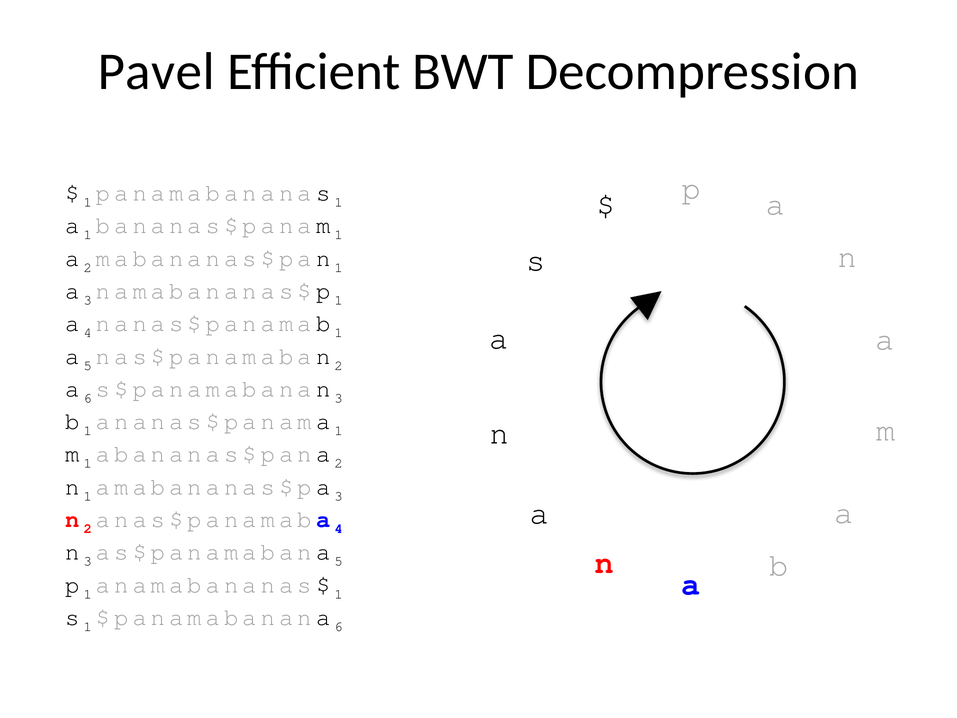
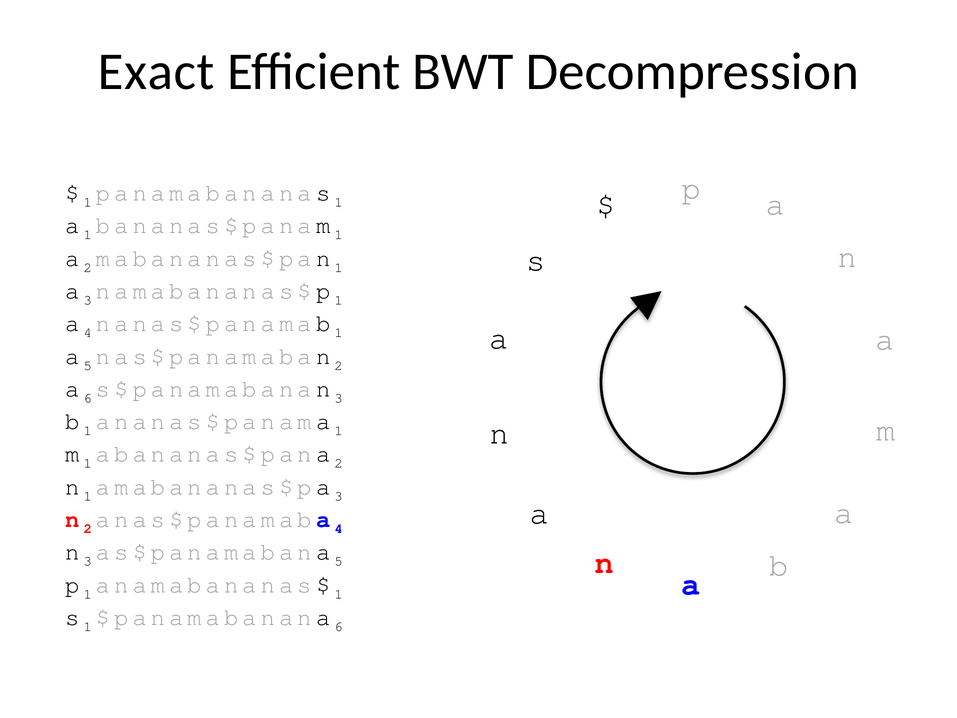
Pavel: Pavel -> Exact
